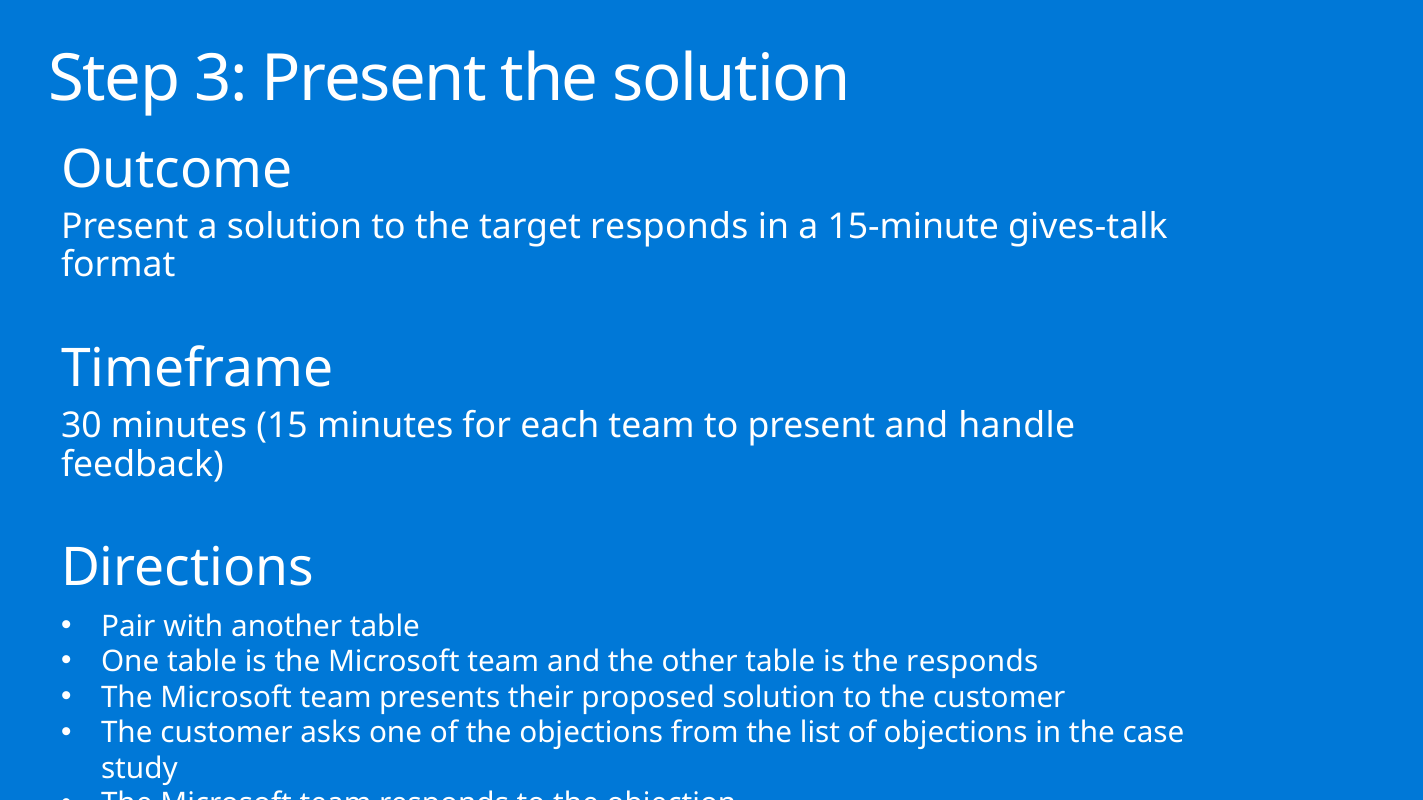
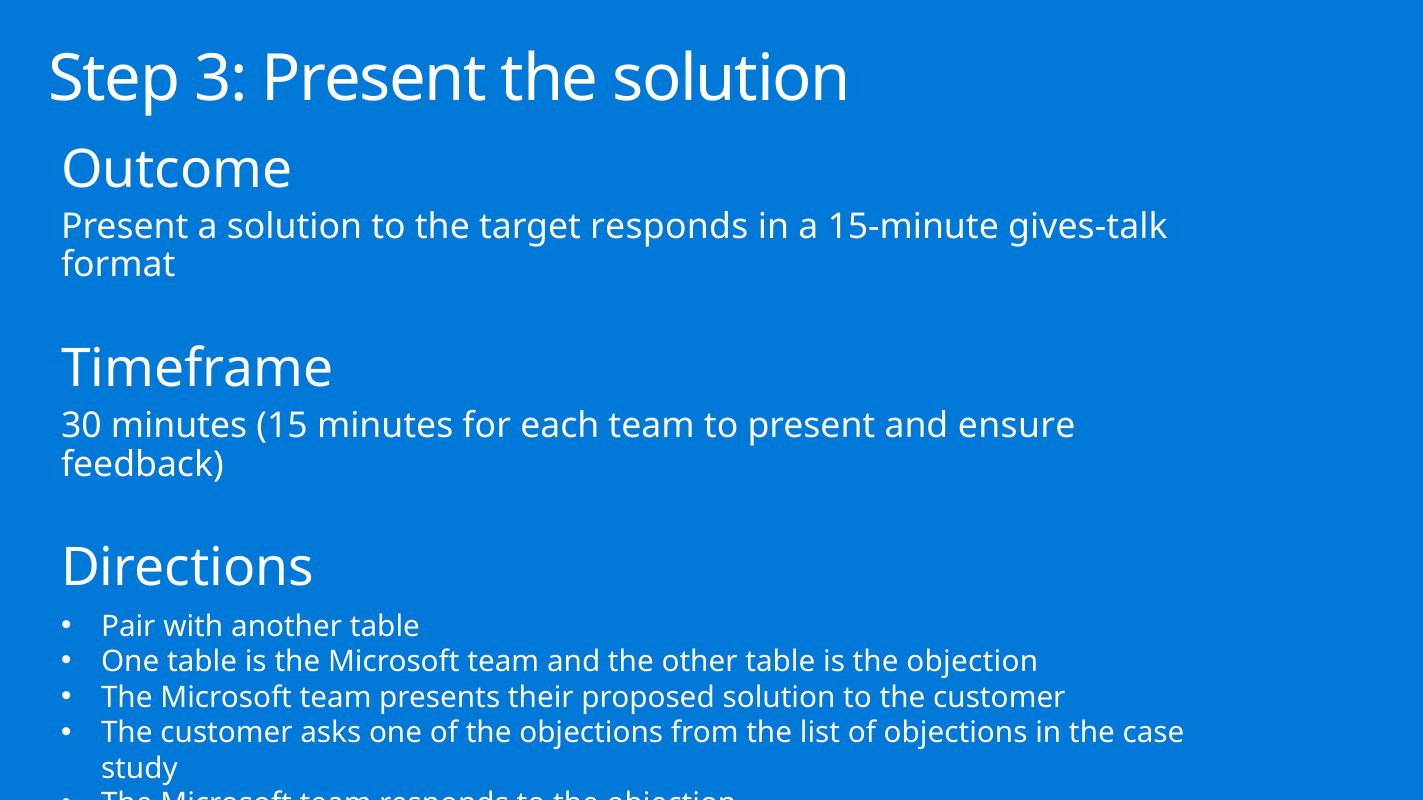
handle: handle -> ensure
is the responds: responds -> objection
